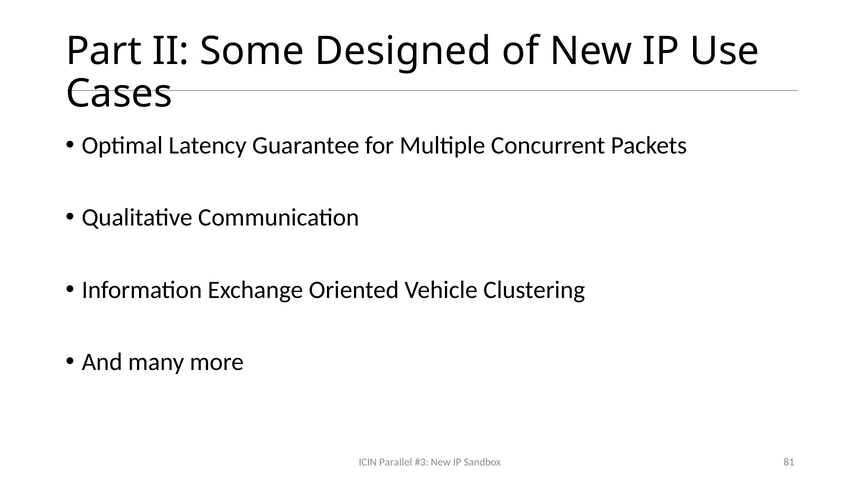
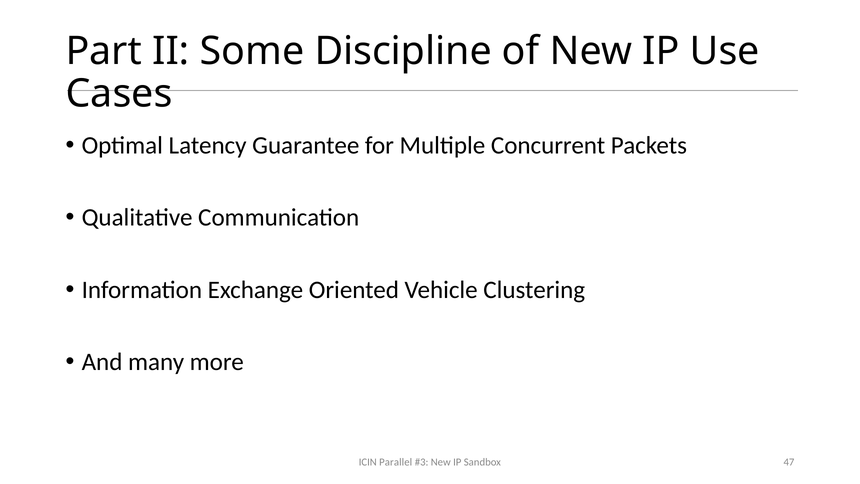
Designed: Designed -> Discipline
81: 81 -> 47
